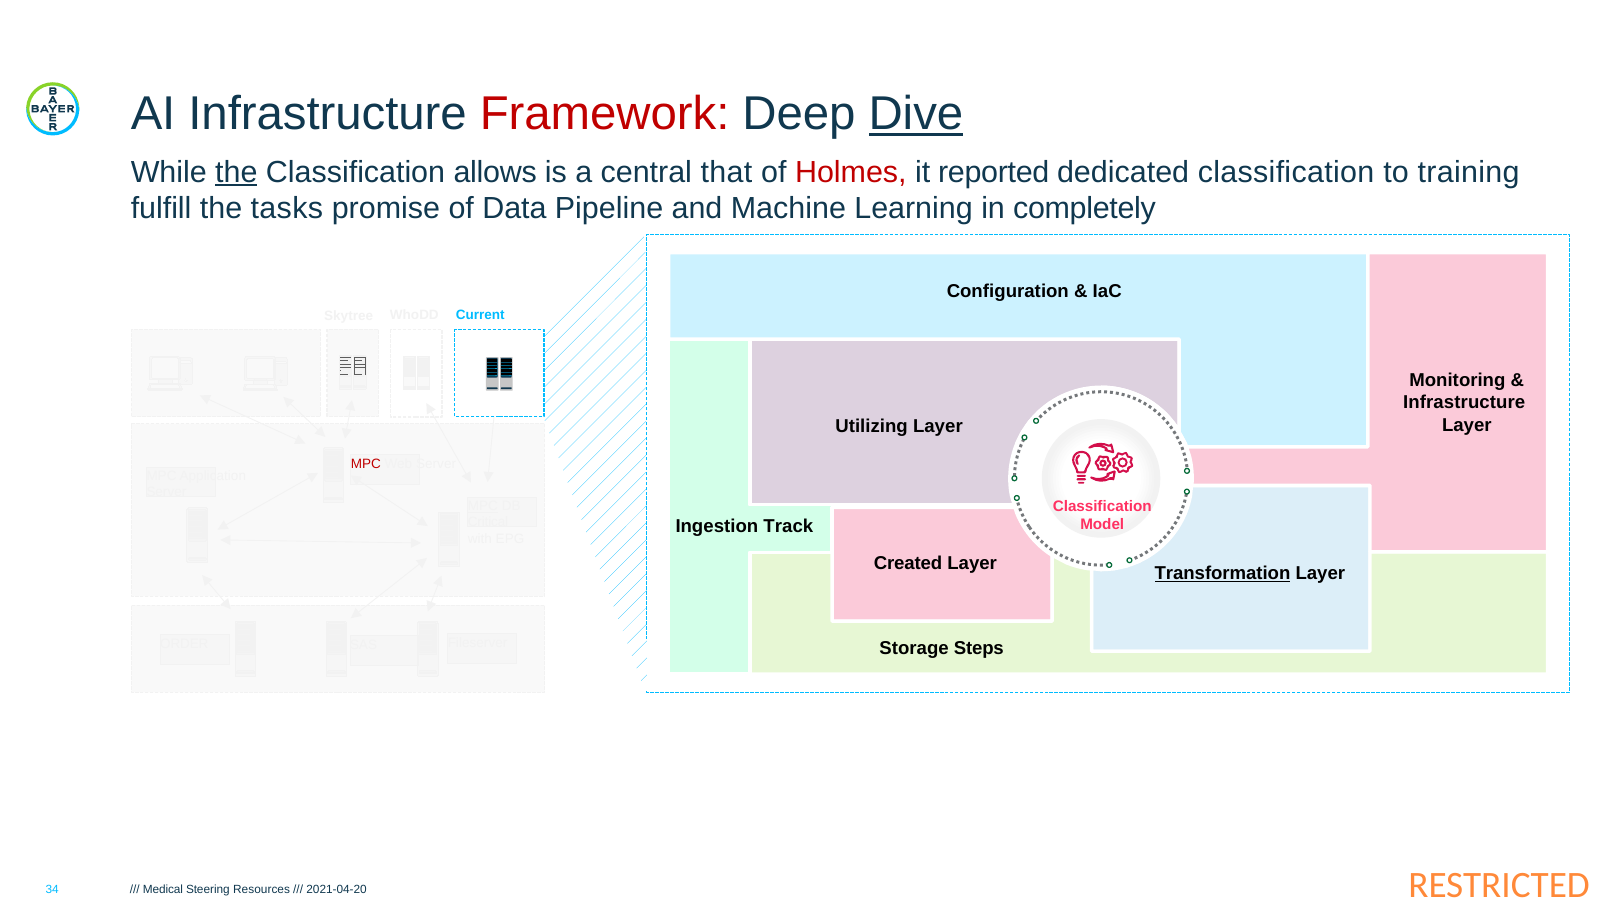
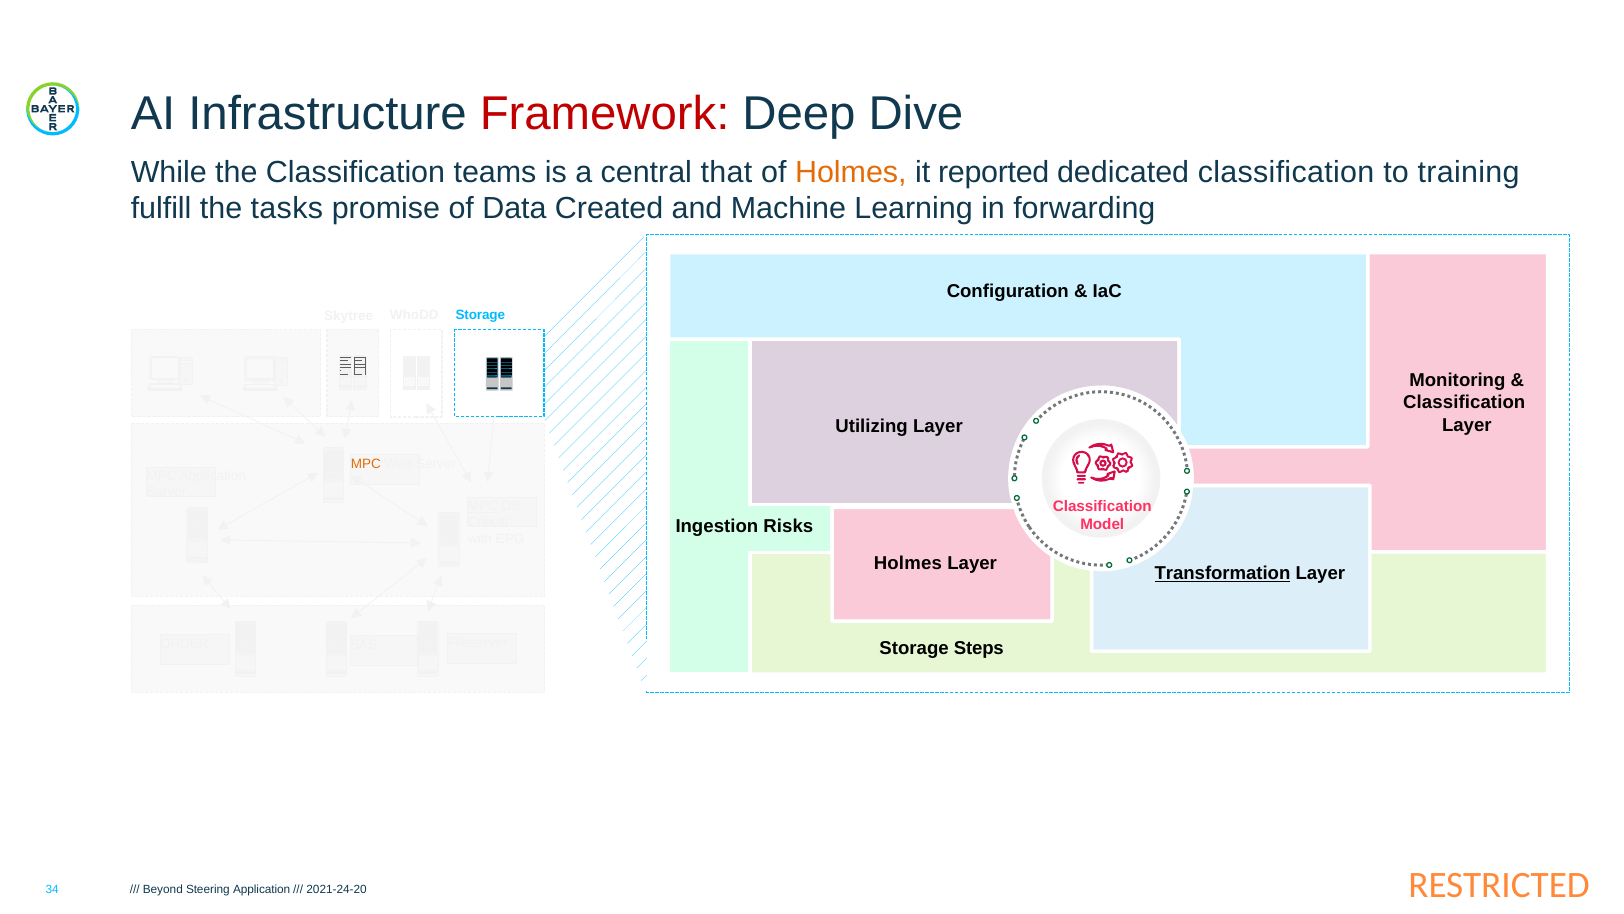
Dive underline: present -> none
the at (236, 172) underline: present -> none
allows: allows -> teams
Holmes at (851, 172) colour: red -> orange
Pipeline: Pipeline -> Created
completely: completely -> forwarding
Skytree Current: Current -> Storage
Infrastructure at (1464, 402): Infrastructure -> Classification
MPC at (366, 463) colour: red -> orange
Track: Track -> Risks
Created at (908, 563): Created -> Holmes
Medical: Medical -> Beyond
Steering Resources: Resources -> Application
2021-04-20: 2021-04-20 -> 2021-24-20
